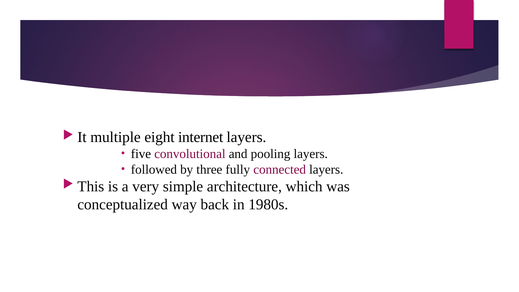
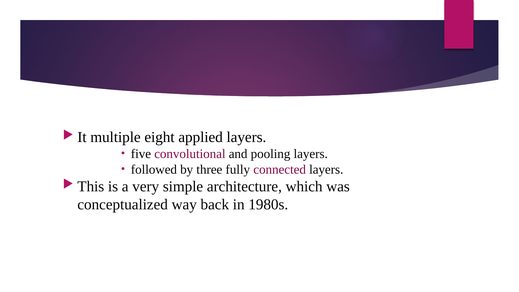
internet: internet -> applied
